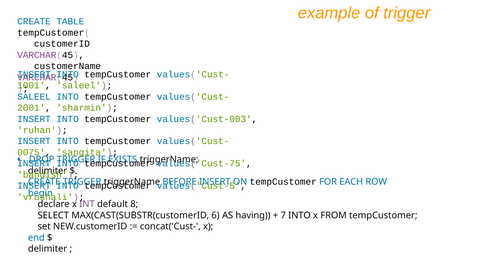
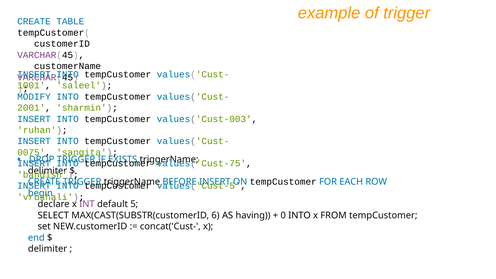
SALEEL at (34, 97): SALEEL -> MODIFY
8: 8 -> 5
7: 7 -> 0
